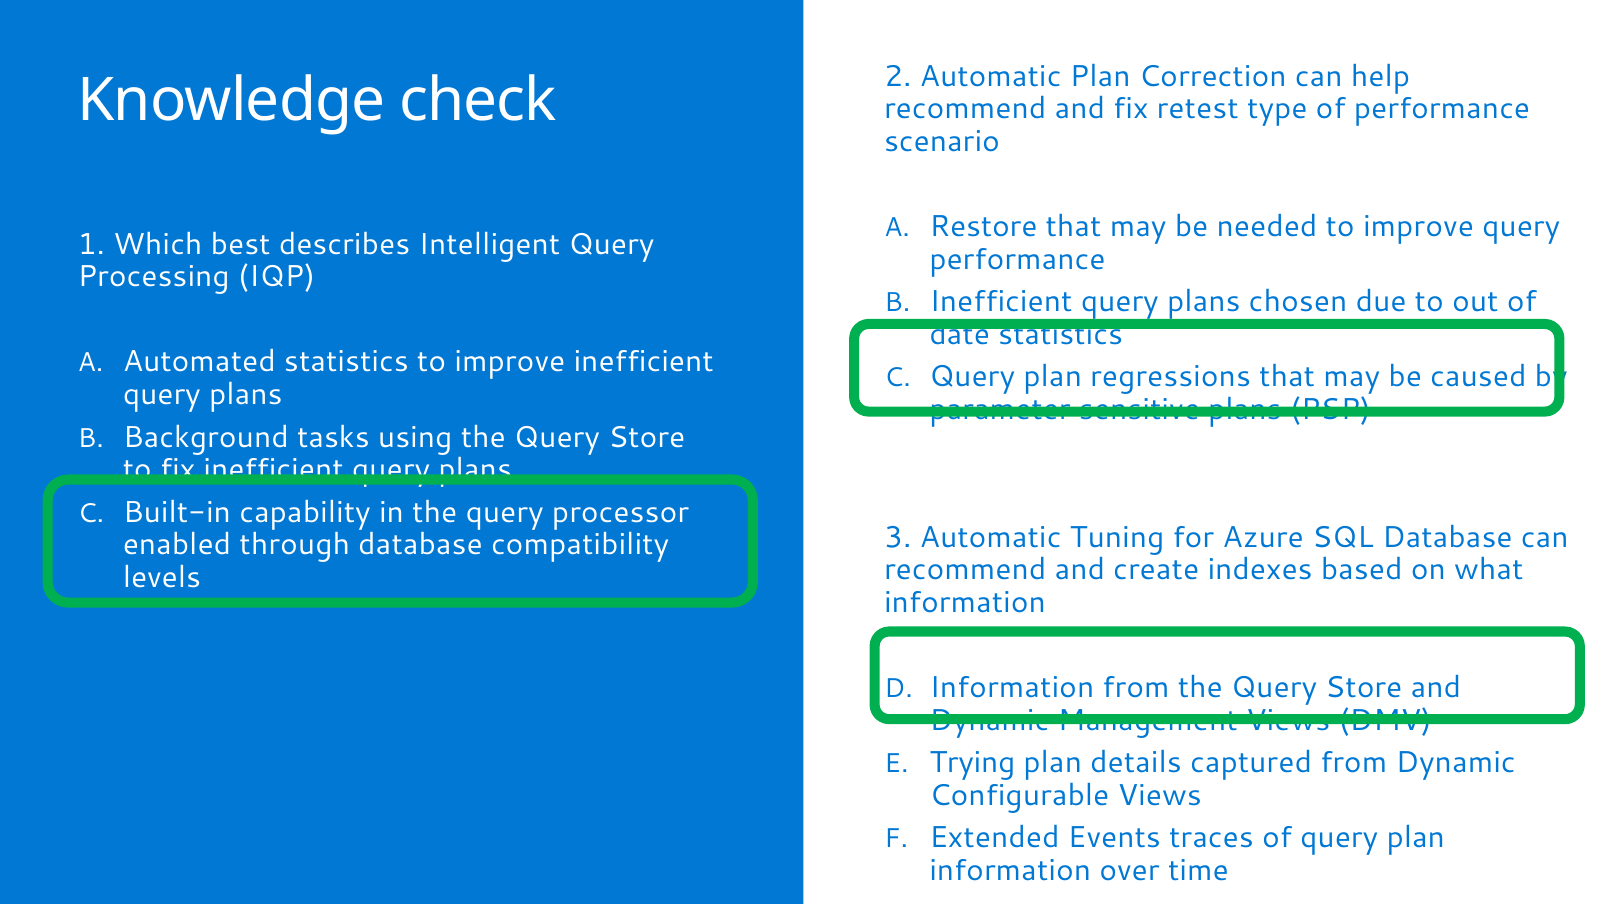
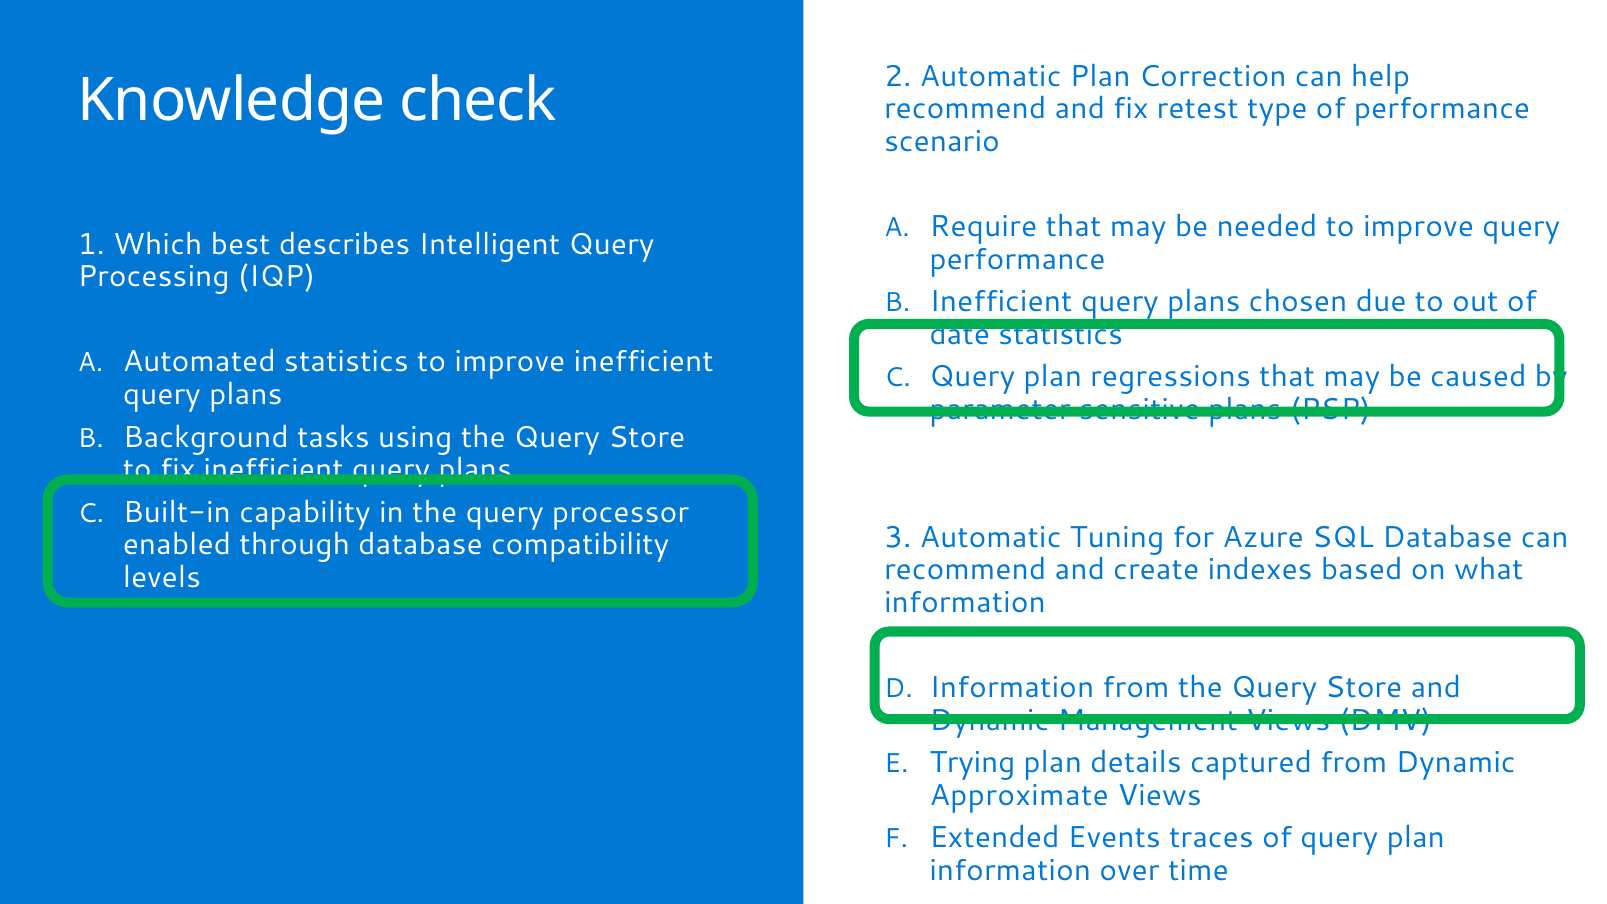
Restore: Restore -> Require
Configurable: Configurable -> Approximate
